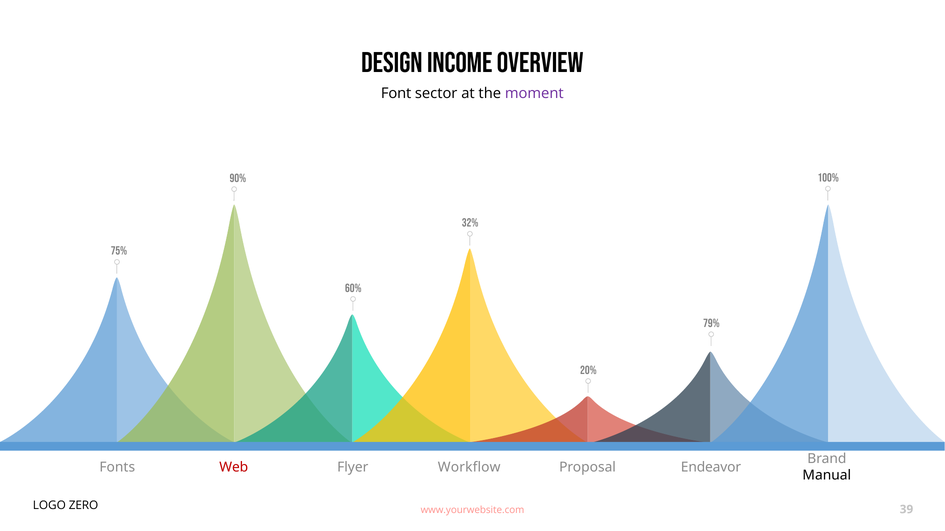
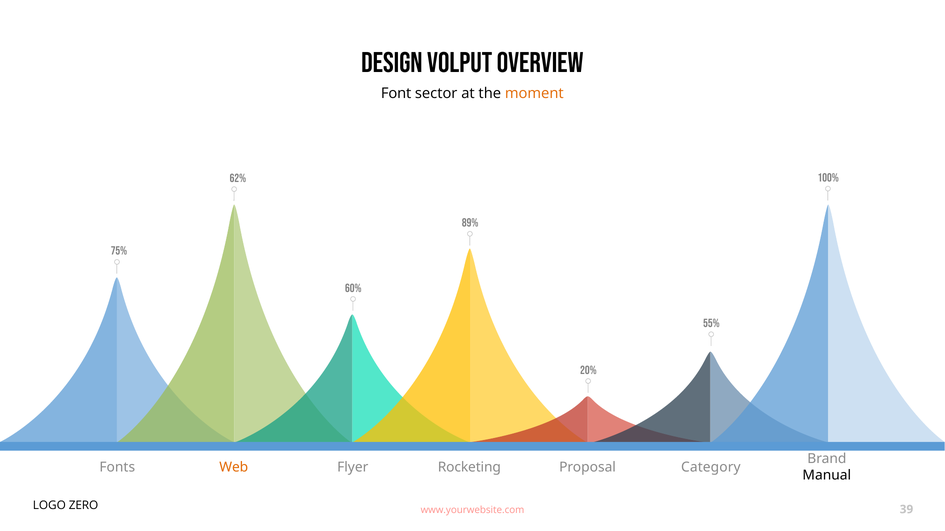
Income: Income -> Volput
moment colour: purple -> orange
90%: 90% -> 62%
32%: 32% -> 89%
79%: 79% -> 55%
Web colour: red -> orange
Workflow: Workflow -> Rocketing
Endeavor: Endeavor -> Category
